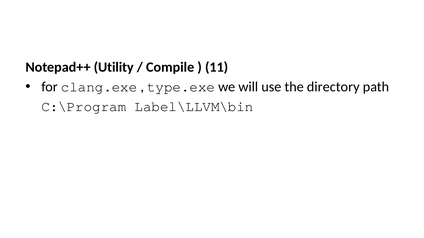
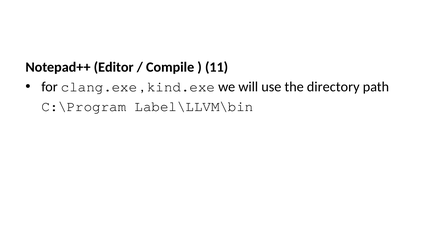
Utility: Utility -> Editor
type.exe: type.exe -> kind.exe
